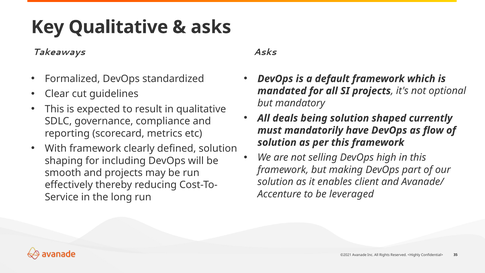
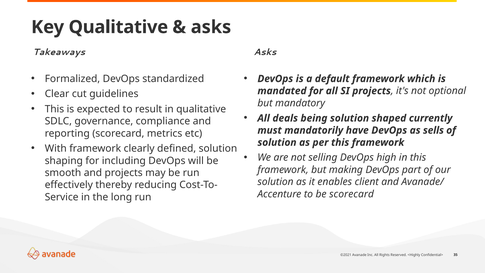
flow: flow -> sells
be leveraged: leveraged -> scorecard
